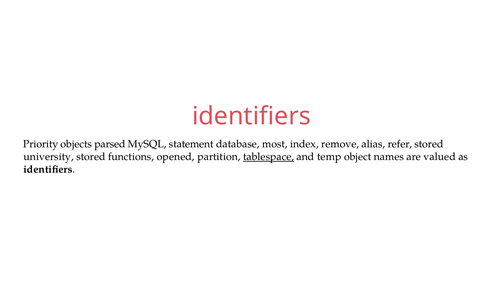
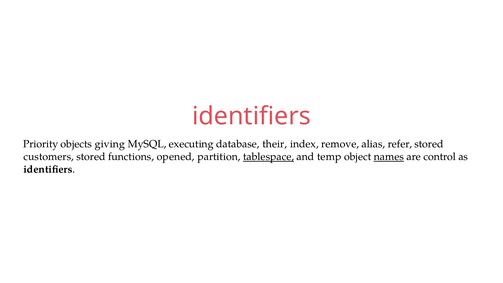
parsed: parsed -> giving
statement: statement -> executing
most: most -> their
university: university -> customers
names underline: none -> present
valued: valued -> control
